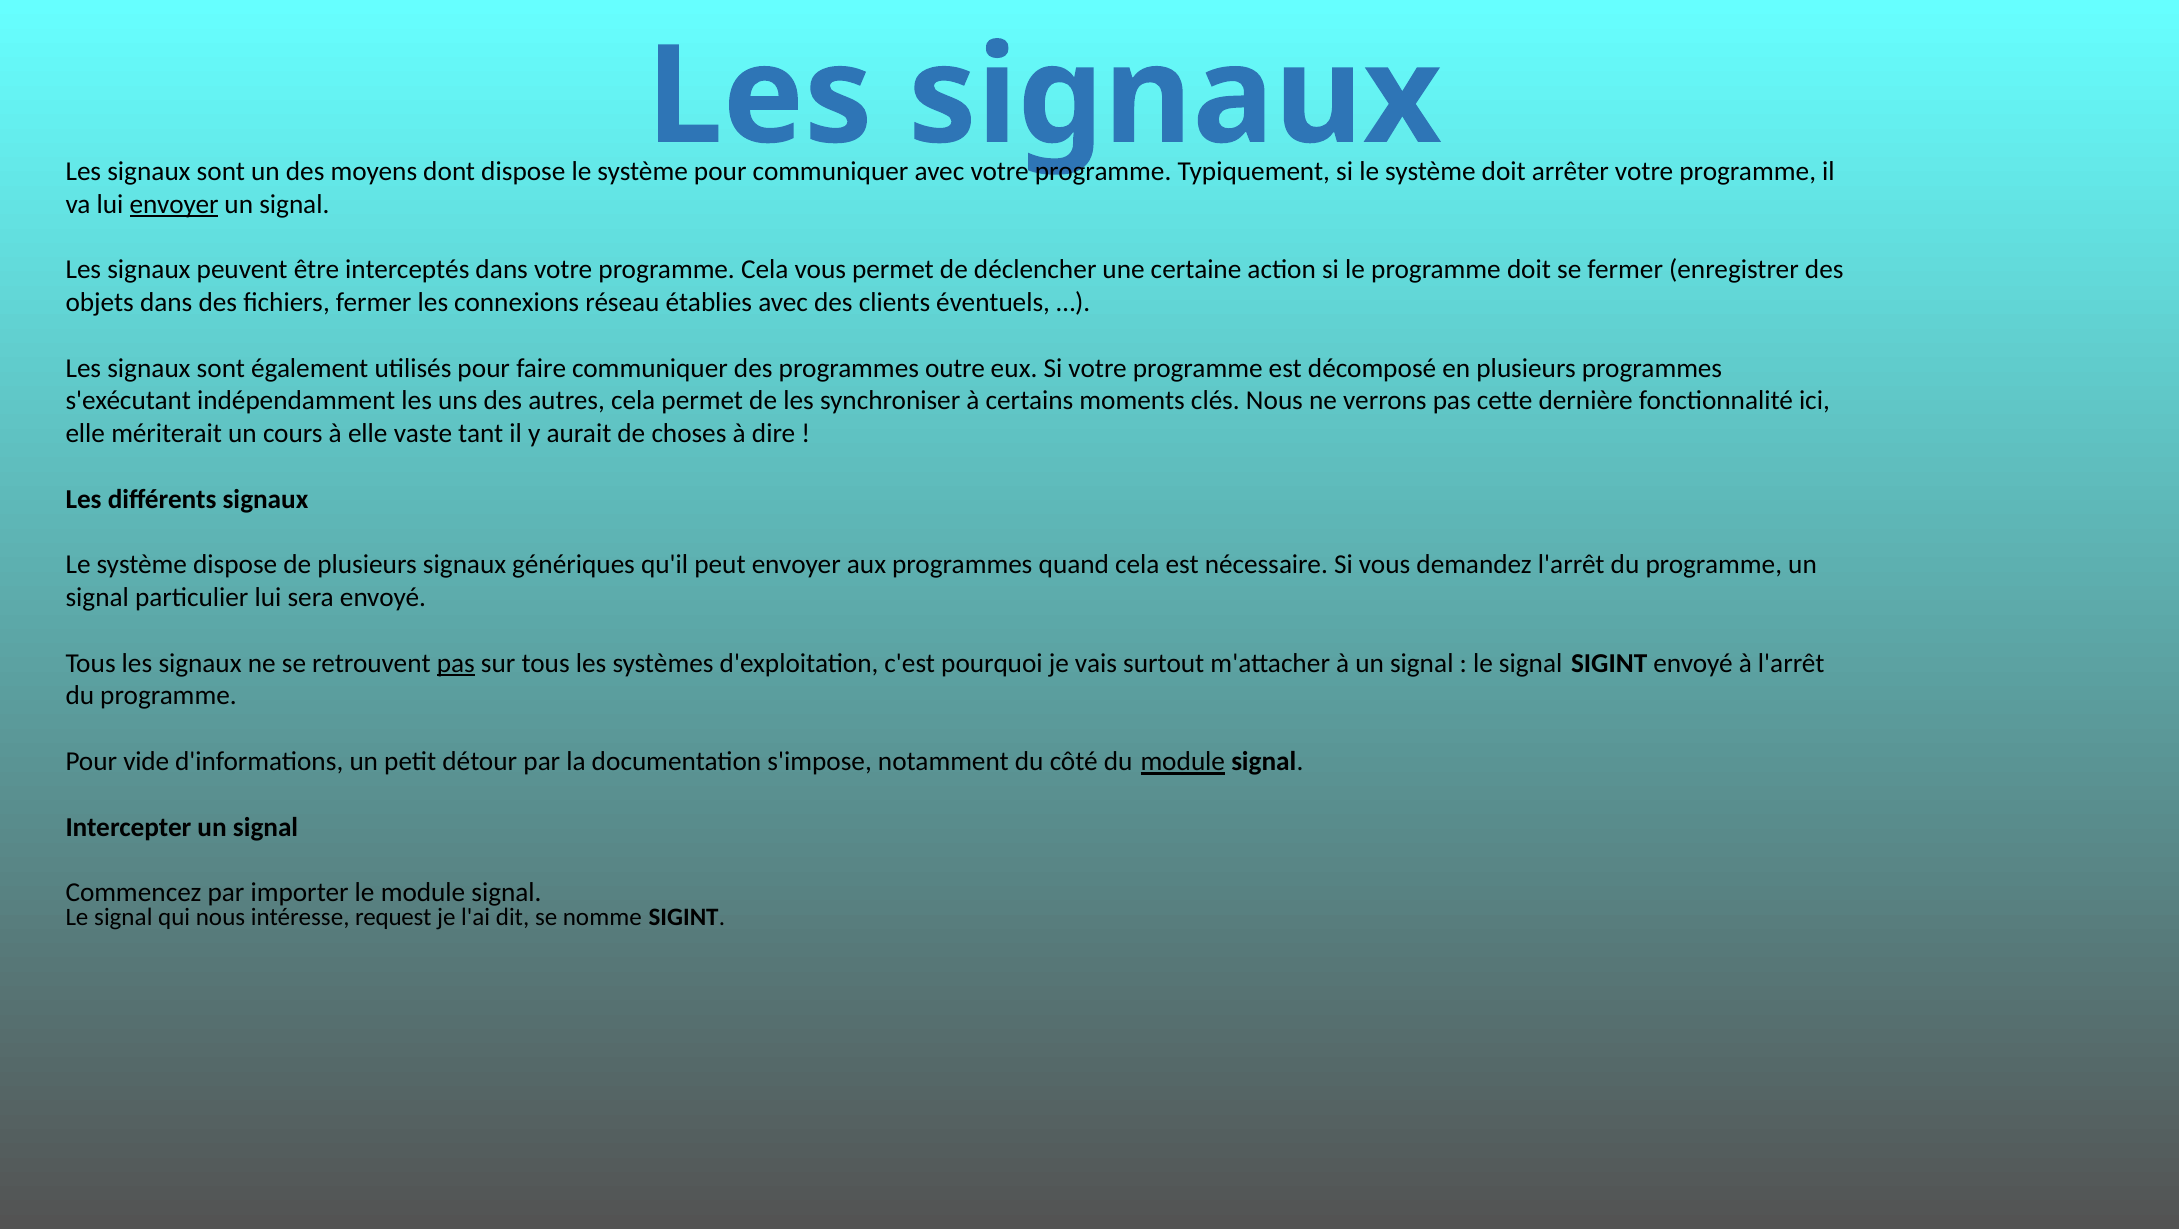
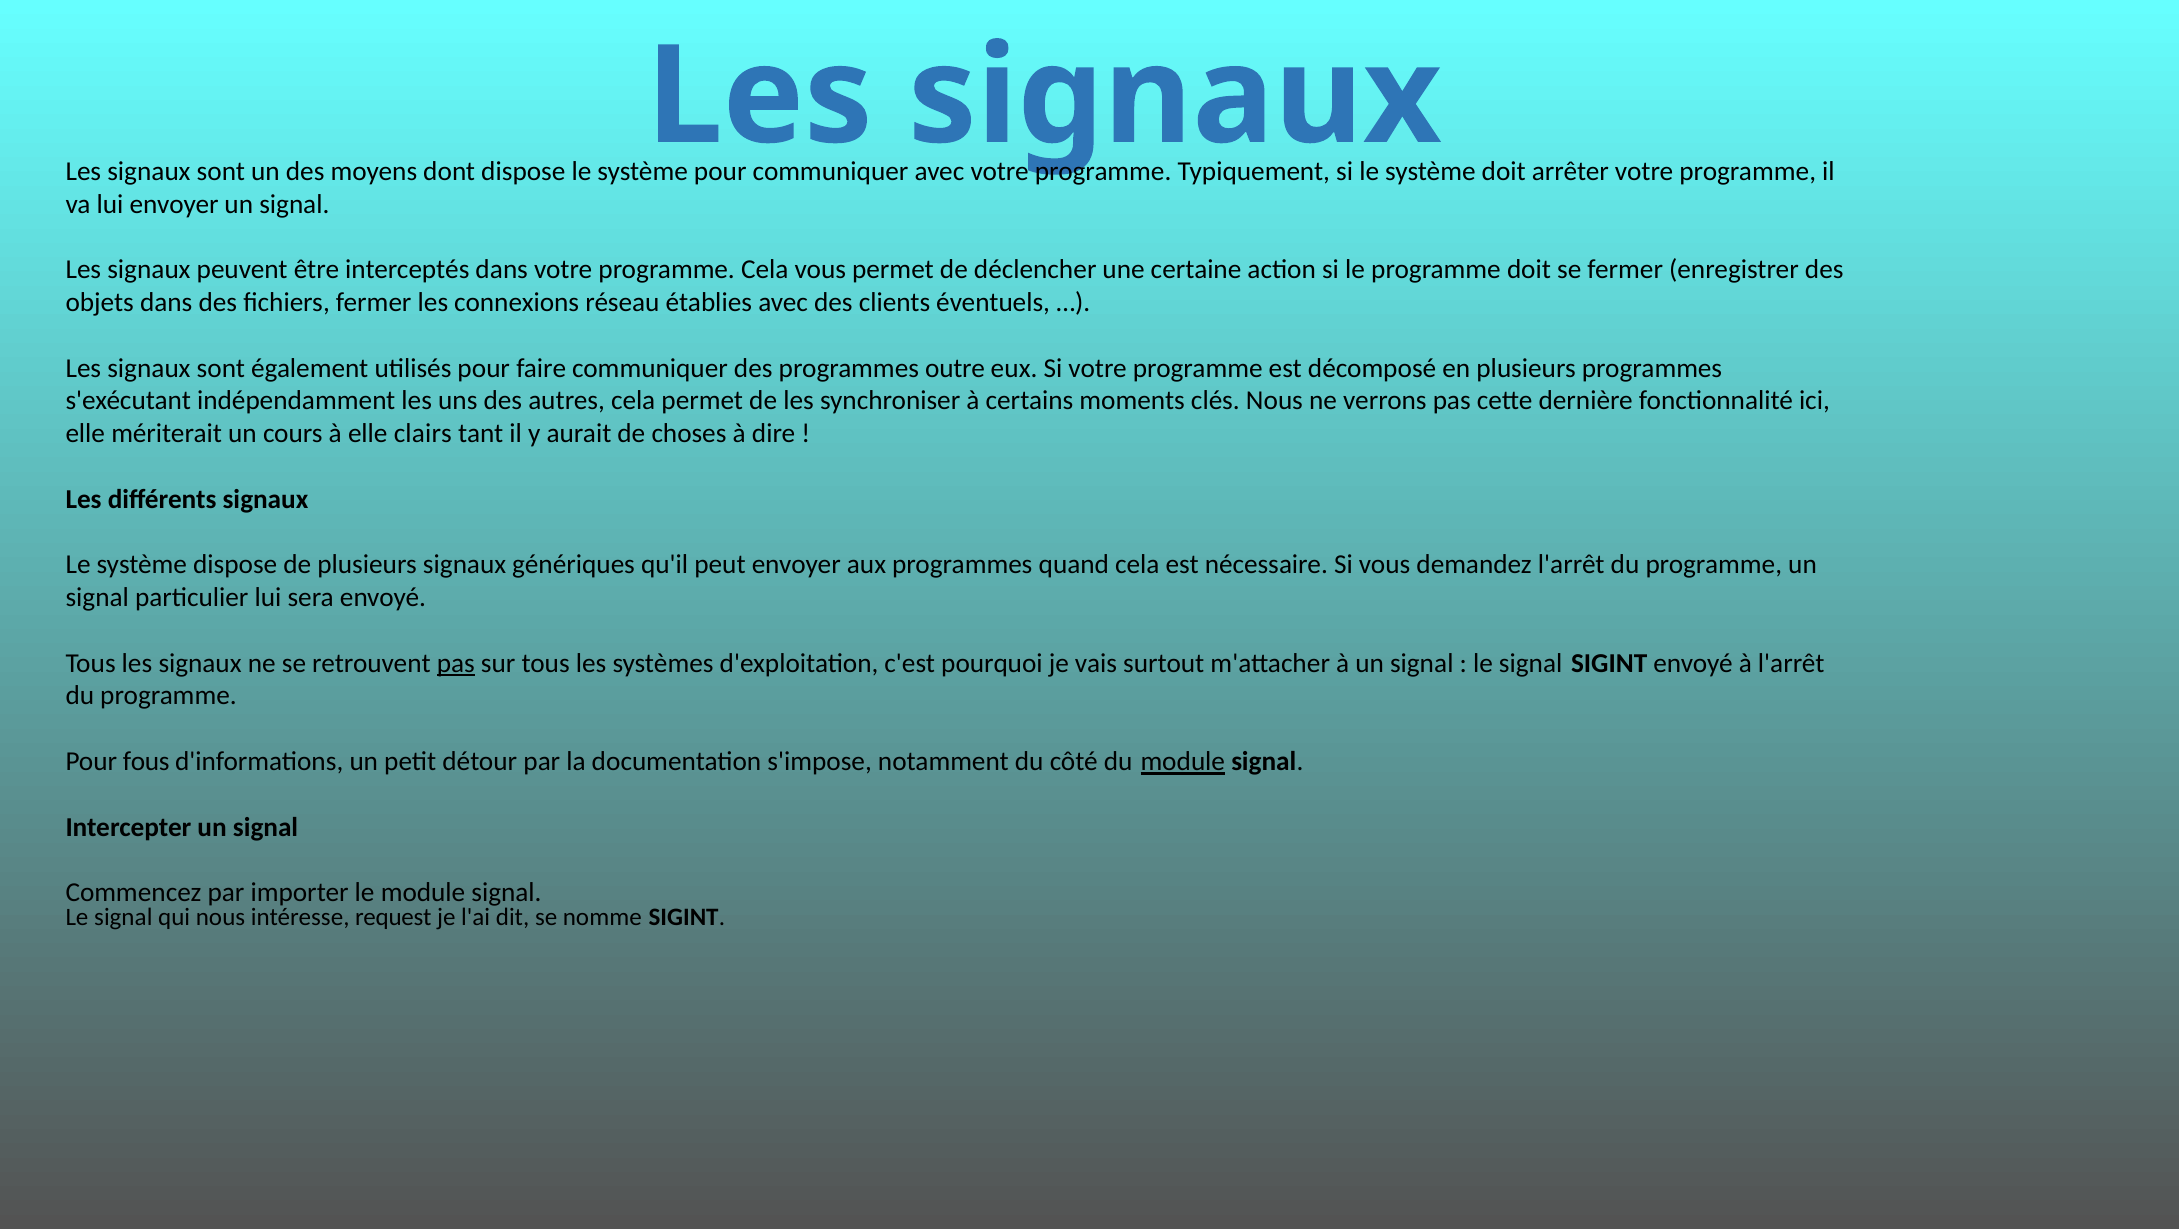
envoyer at (174, 204) underline: present -> none
vaste: vaste -> clairs
vide: vide -> fous
